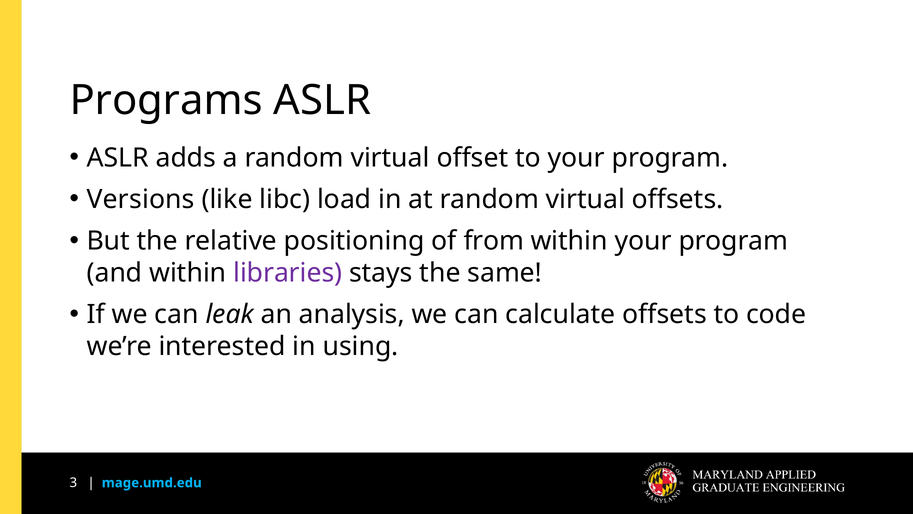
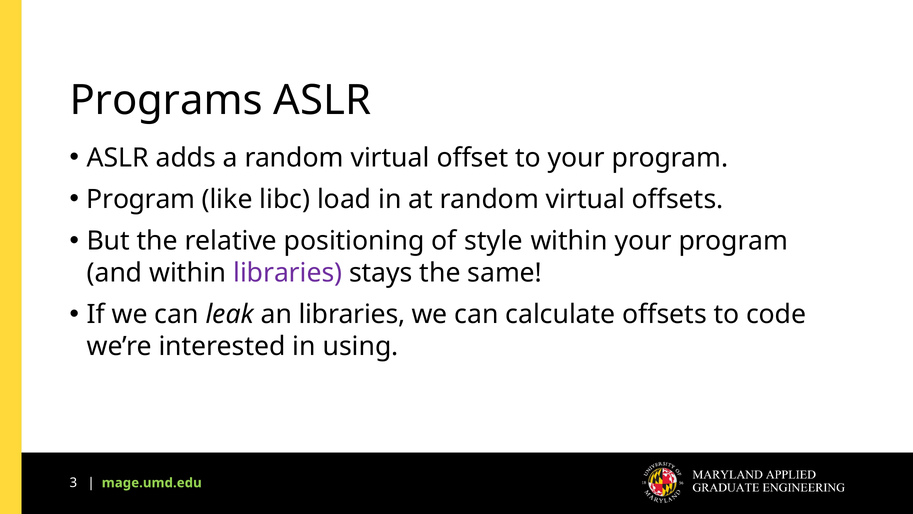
Versions at (141, 199): Versions -> Program
from: from -> style
an analysis: analysis -> libraries
mage.umd.edu colour: light blue -> light green
